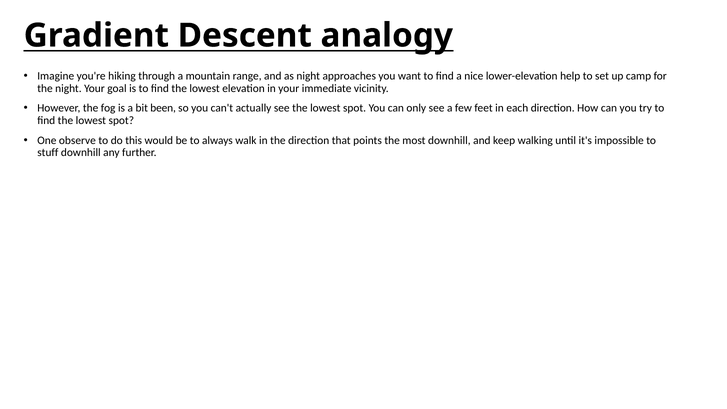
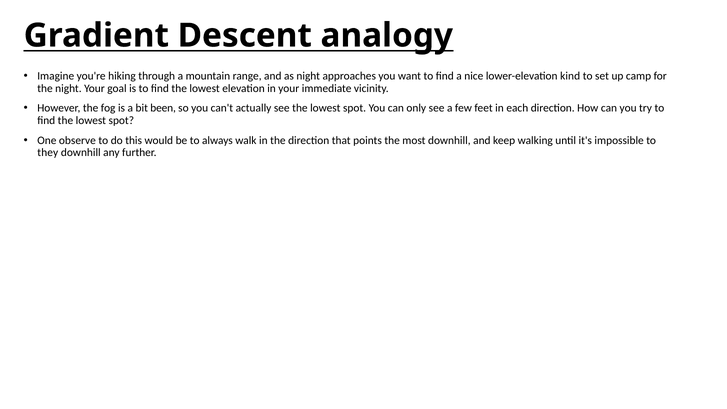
help: help -> kind
stuff: stuff -> they
